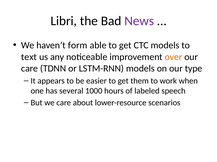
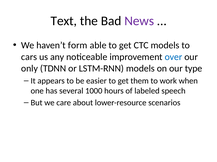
Libri: Libri -> Text
text: text -> cars
over colour: orange -> blue
care at (30, 69): care -> only
